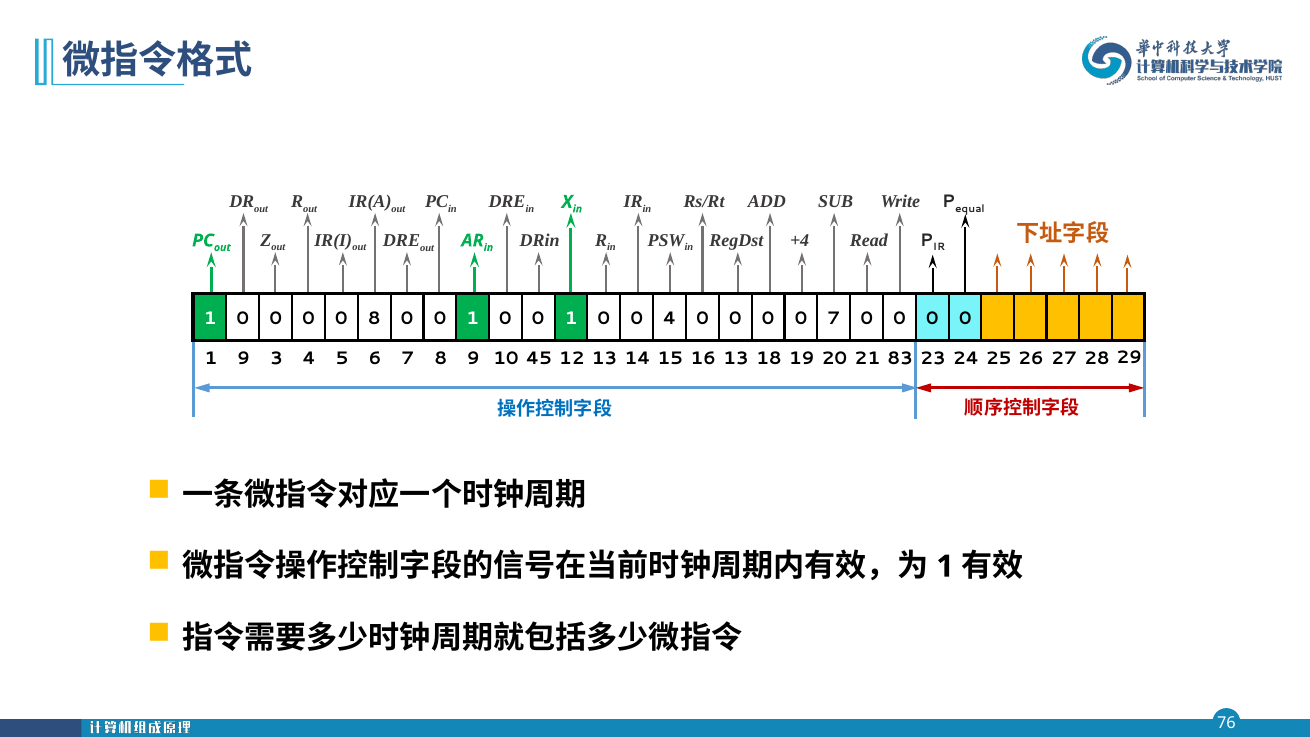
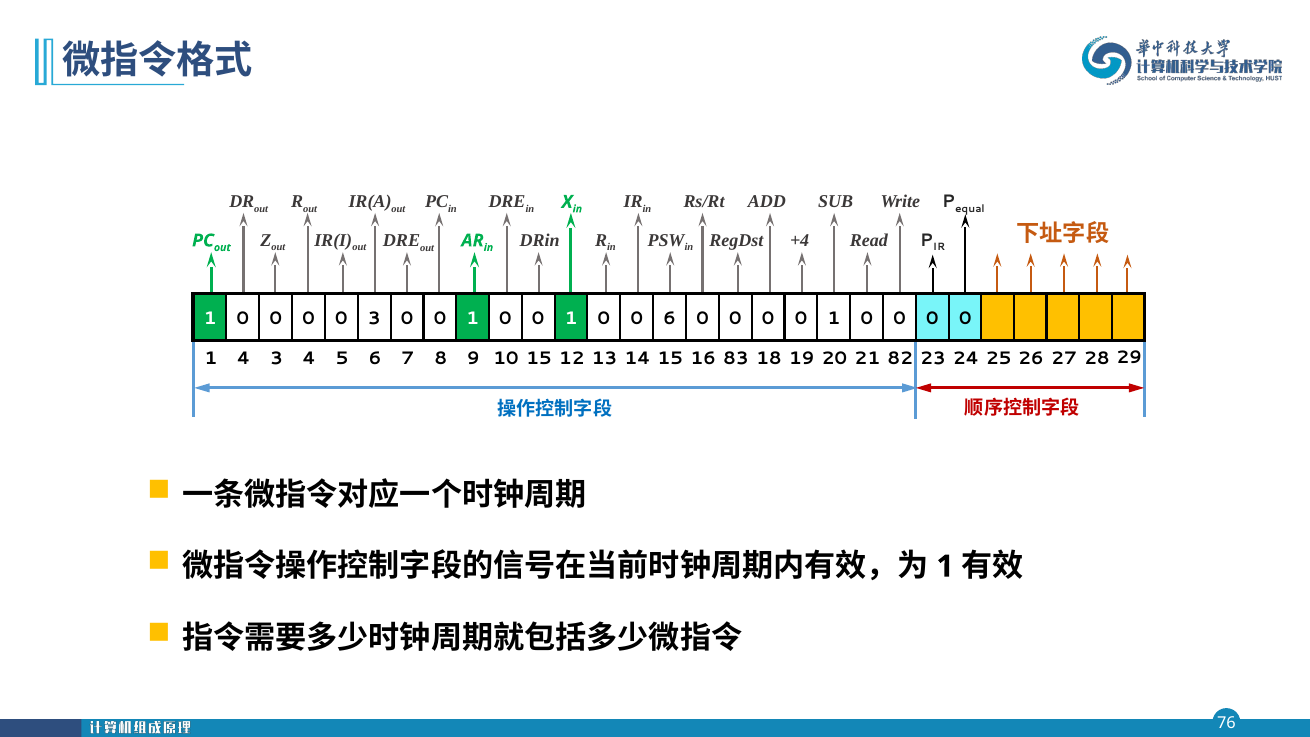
0 8: 8 -> 3
0 4: 4 -> 6
7 at (834, 319): 7 -> 1
1 9: 9 -> 4
10 45: 45 -> 15
16 13: 13 -> 83
83: 83 -> 82
